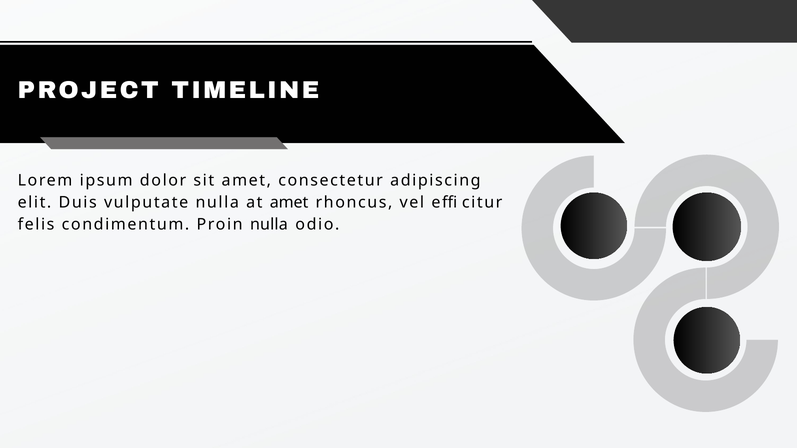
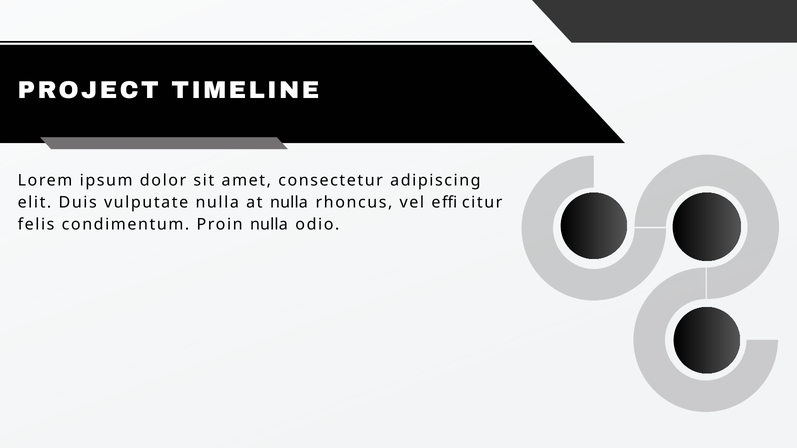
at amet: amet -> nulla
